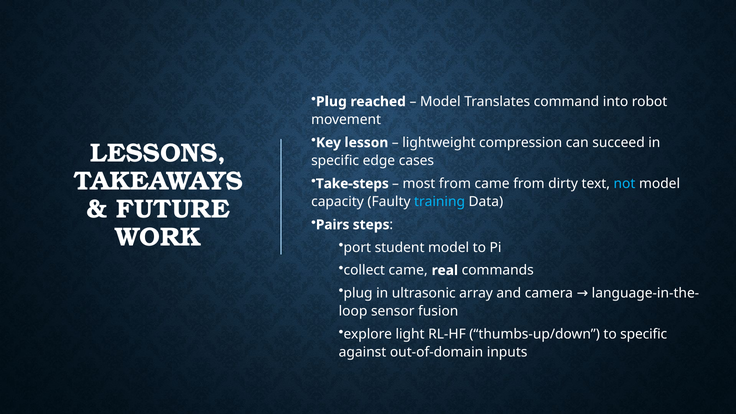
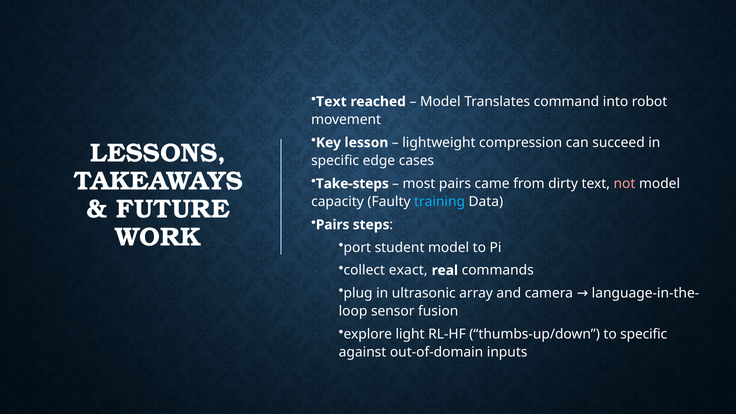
Plug at (331, 102): Plug -> Text
most from: from -> pairs
not colour: light blue -> pink
collect came: came -> exact
